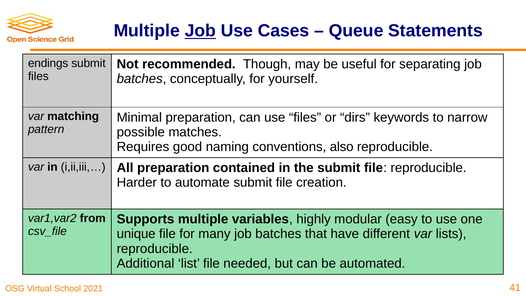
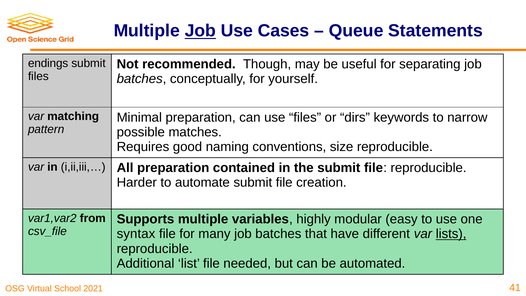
also: also -> size
unique: unique -> syntax
lists underline: none -> present
